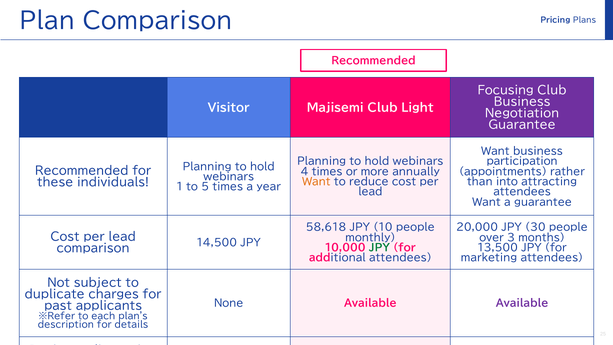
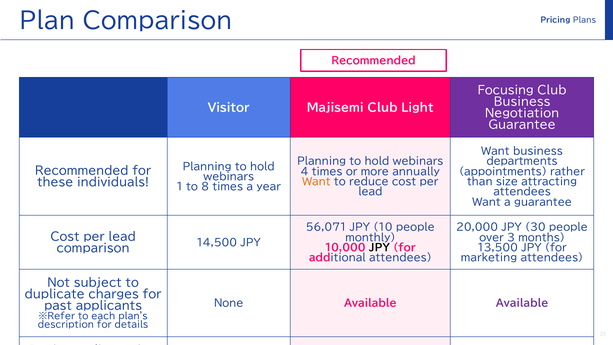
participation: participation -> departments
into: into -> size
5: 5 -> 8
58,618: 58,618 -> 56,071
JPY at (379, 248) colour: green -> black
